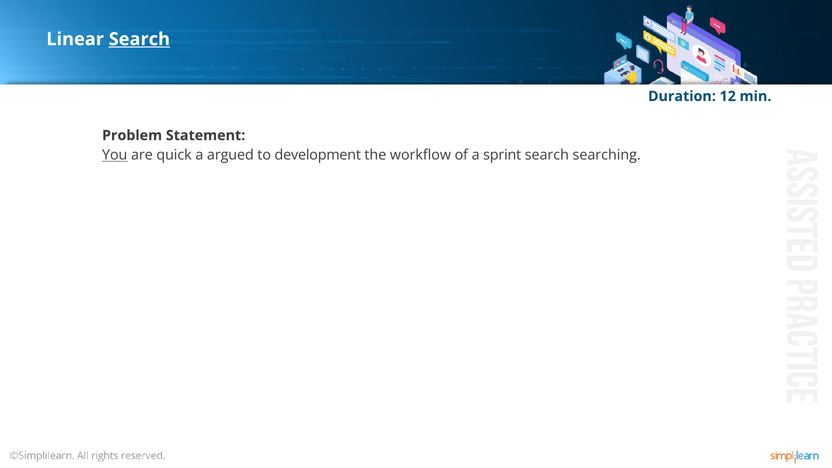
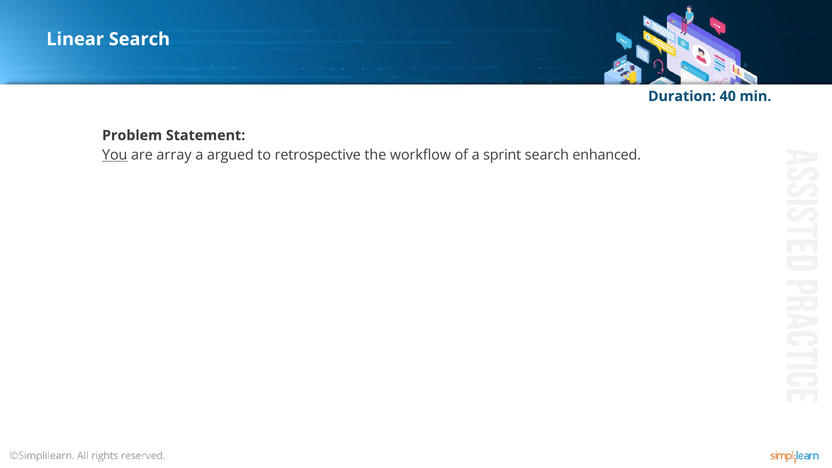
Search at (139, 39) underline: present -> none
12: 12 -> 40
quick: quick -> array
development: development -> retrospective
searching: searching -> enhanced
